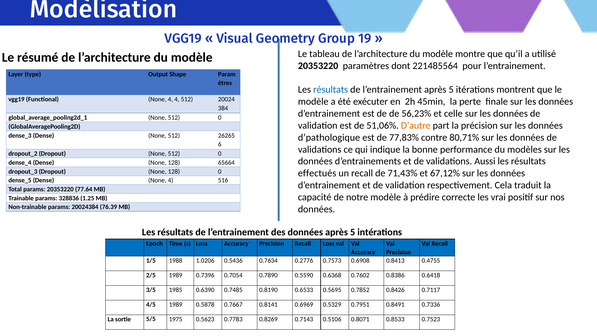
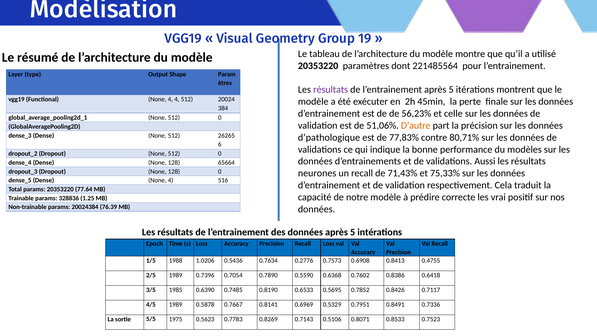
résultats at (331, 90) colour: blue -> purple
effectués: effectués -> neurones
67,12%: 67,12% -> 75,33%
